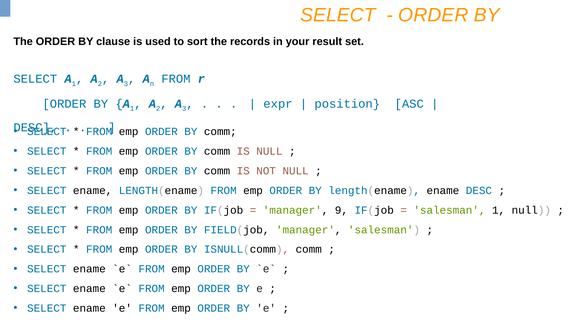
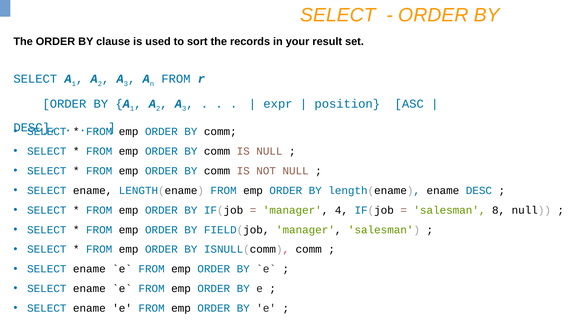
9: 9 -> 4
salesman 1: 1 -> 8
